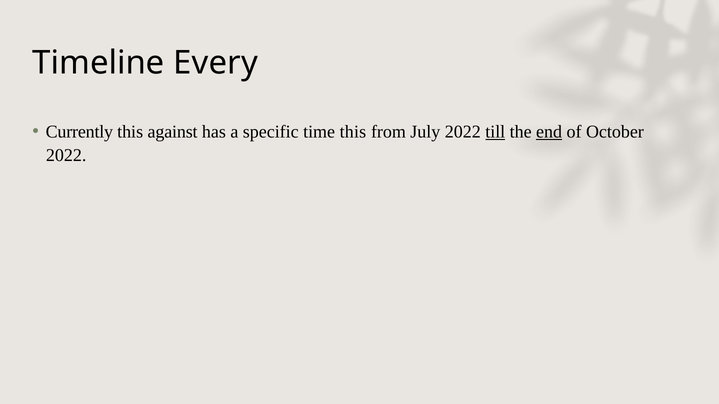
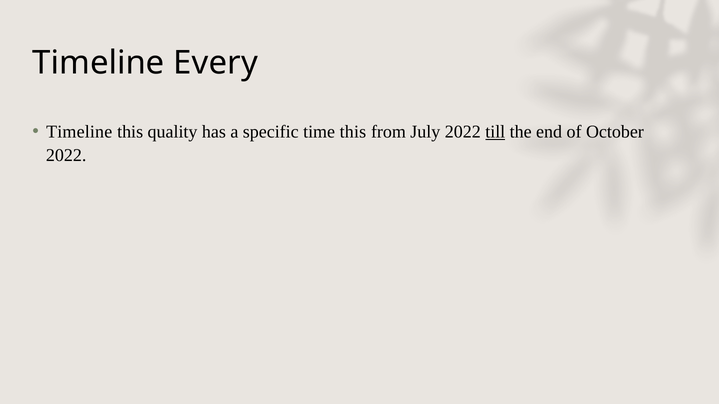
Currently at (79, 132): Currently -> Timeline
against: against -> quality
end underline: present -> none
